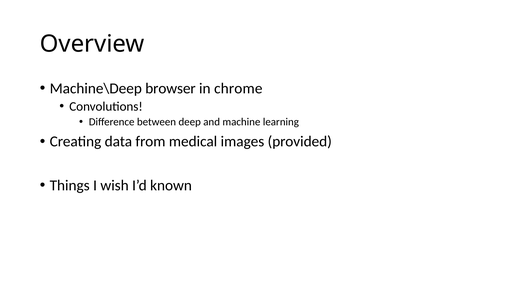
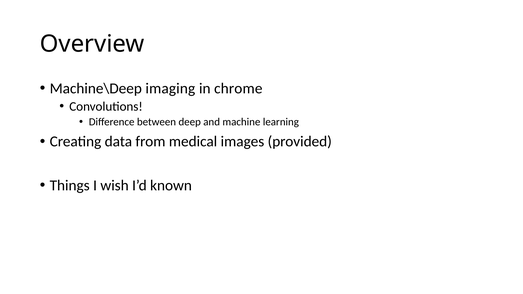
browser: browser -> imaging
